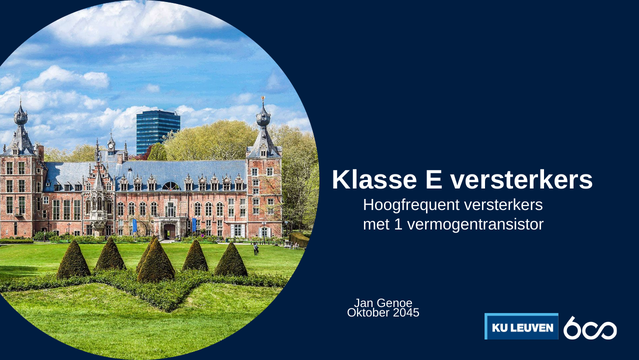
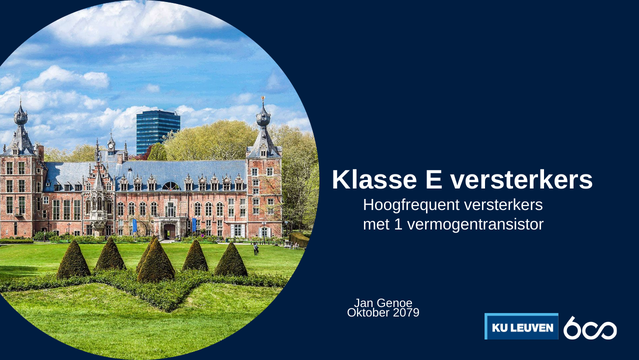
2045: 2045 -> 2079
